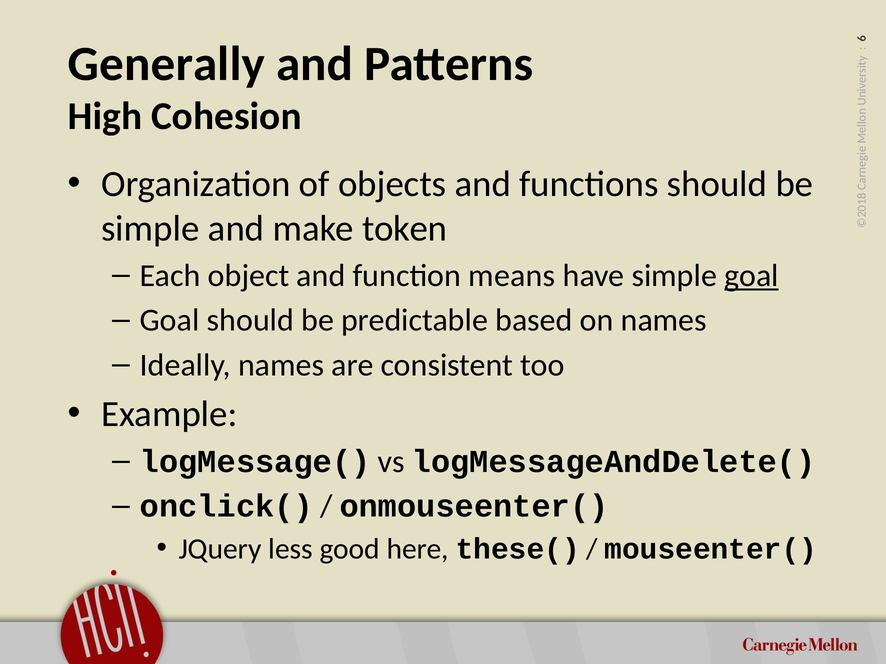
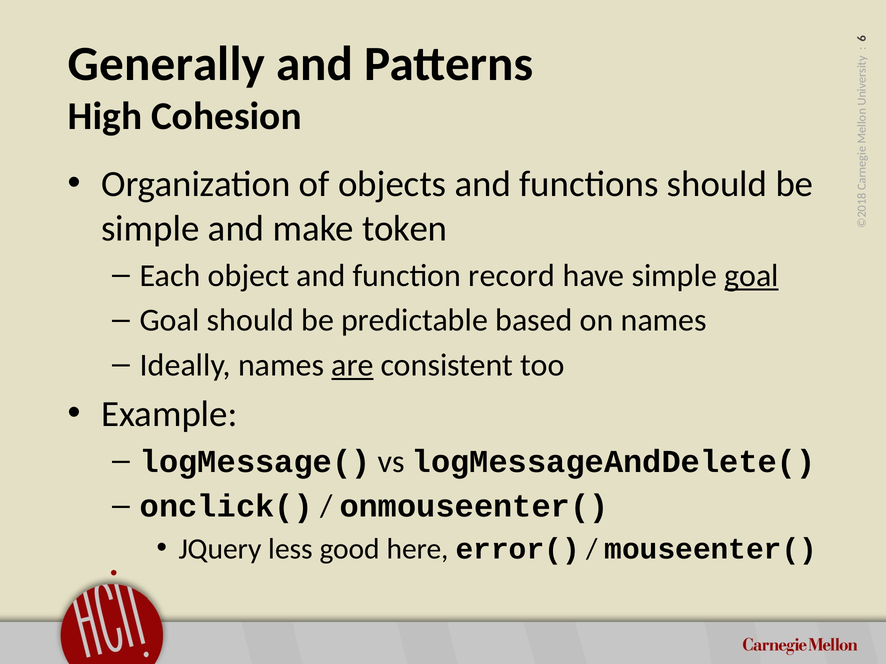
means: means -> record
are underline: none -> present
these(: these( -> error(
